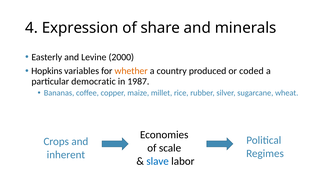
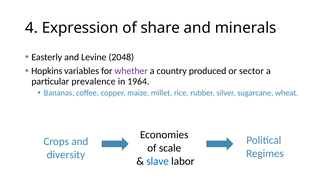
2000: 2000 -> 2048
whether colour: orange -> purple
coded: coded -> sector
democratic: democratic -> prevalence
1987: 1987 -> 1964
inherent: inherent -> diversity
